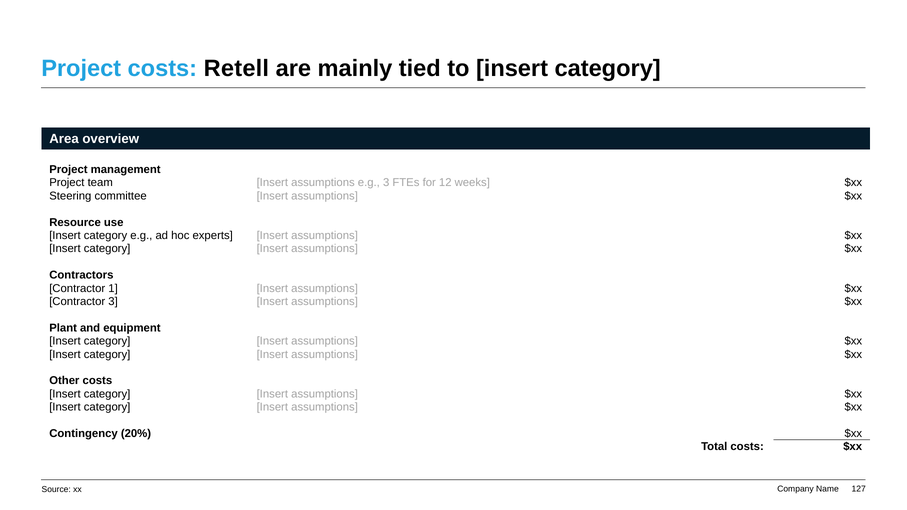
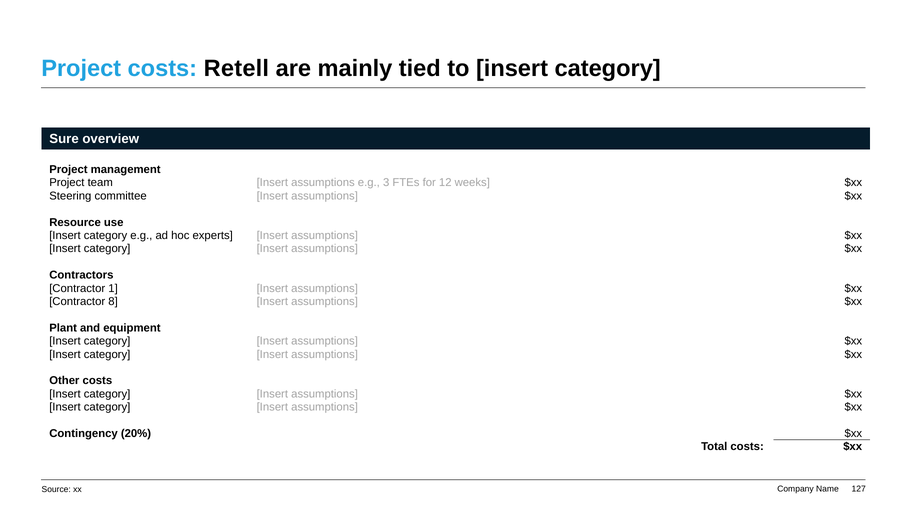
Area: Area -> Sure
Contractor 3: 3 -> 8
